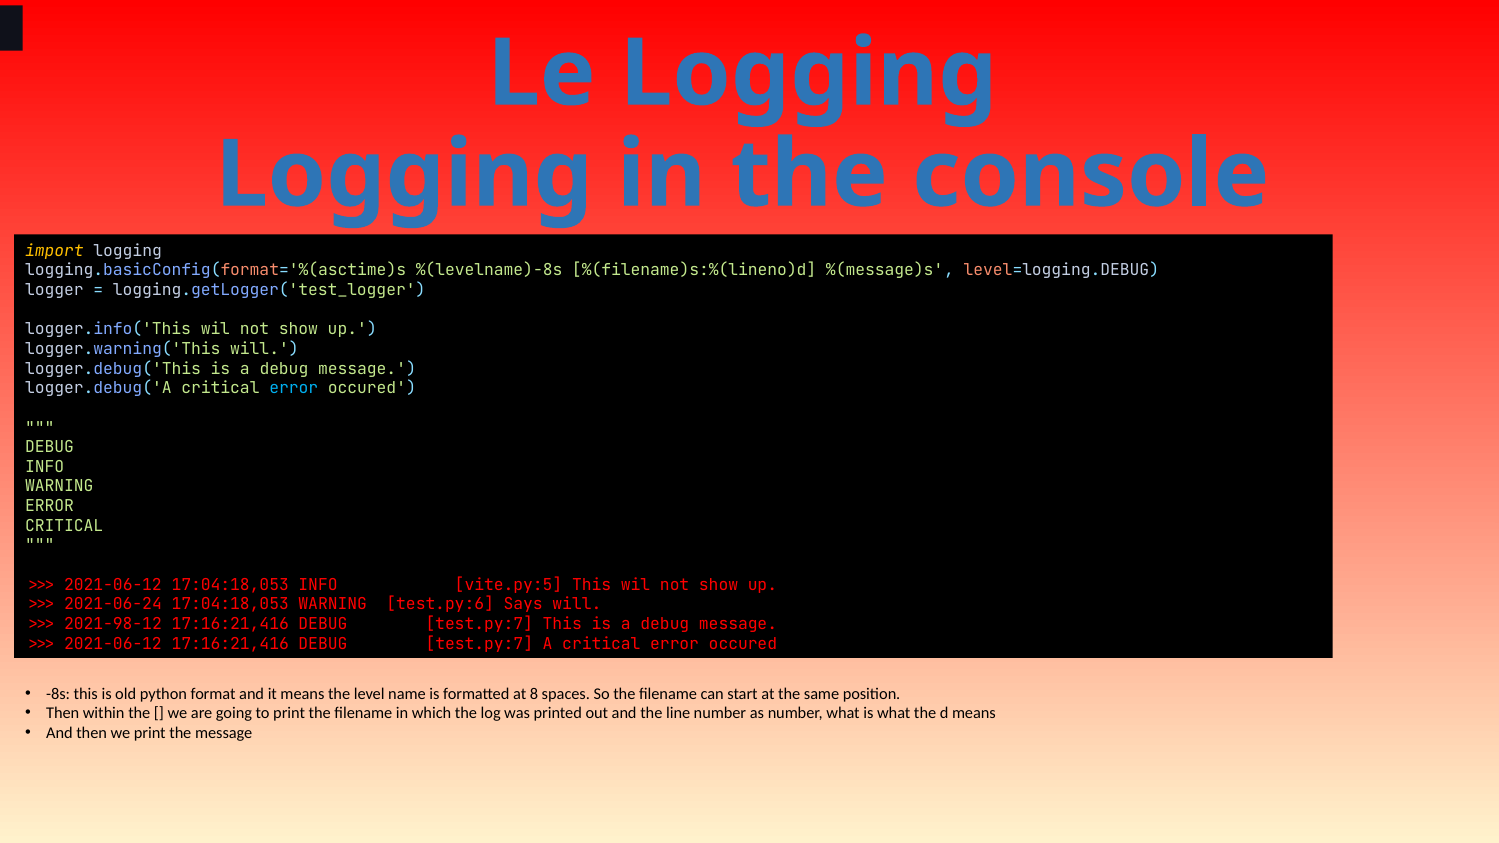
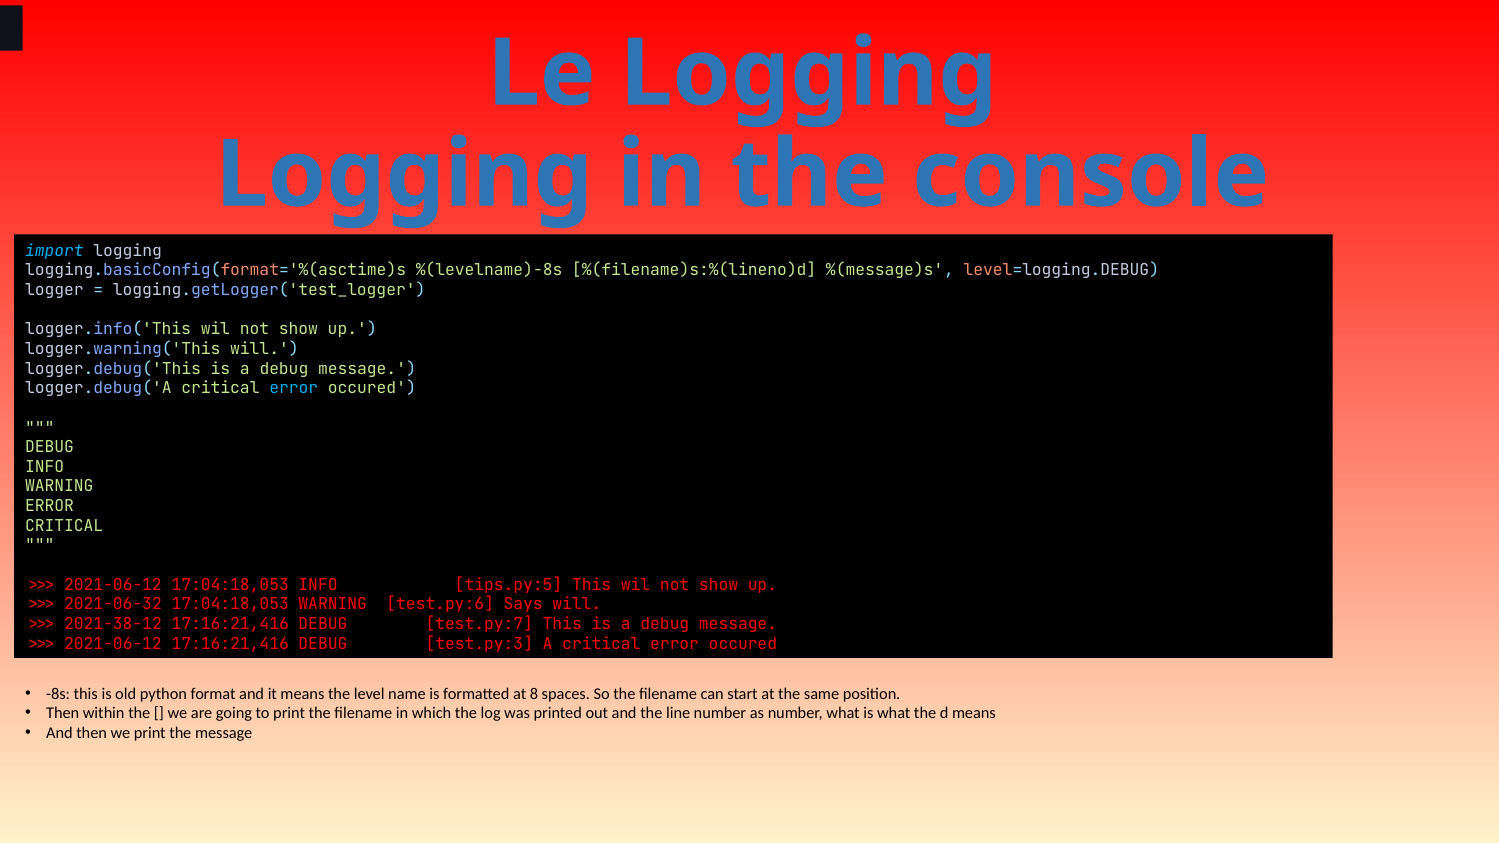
import colour: yellow -> light blue
vite.py:5: vite.py:5 -> tips.py:5
2021-06-24: 2021-06-24 -> 2021-06-32
2021-98-12: 2021-98-12 -> 2021-38-12
2021-06-12 17:16:21,416 DEBUG test.py:7: test.py:7 -> test.py:3
